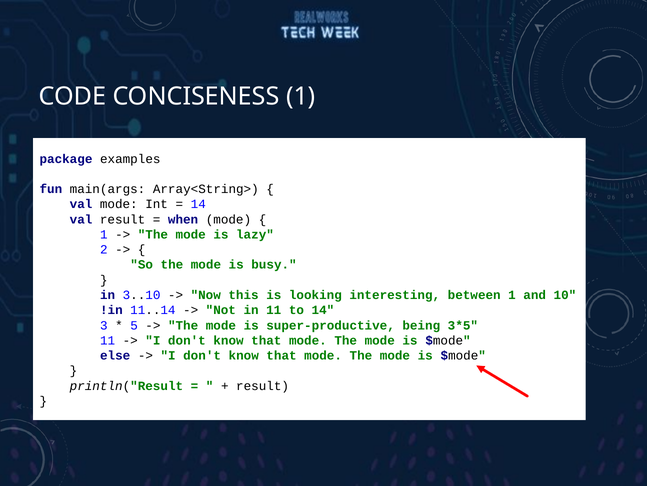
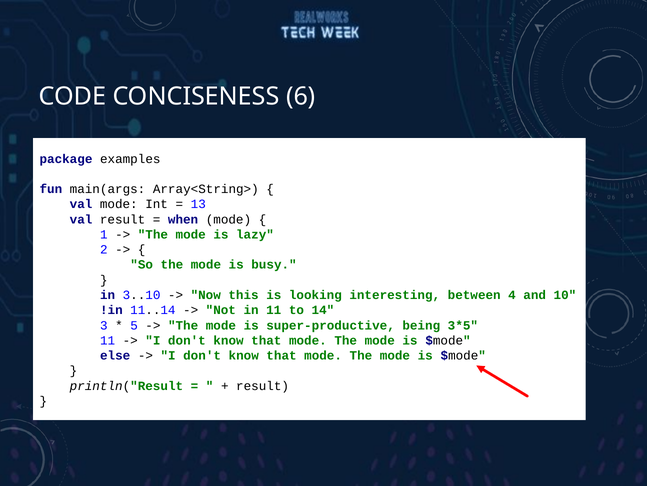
CONCISENESS 1: 1 -> 6
14 at (198, 204): 14 -> 13
between 1: 1 -> 4
